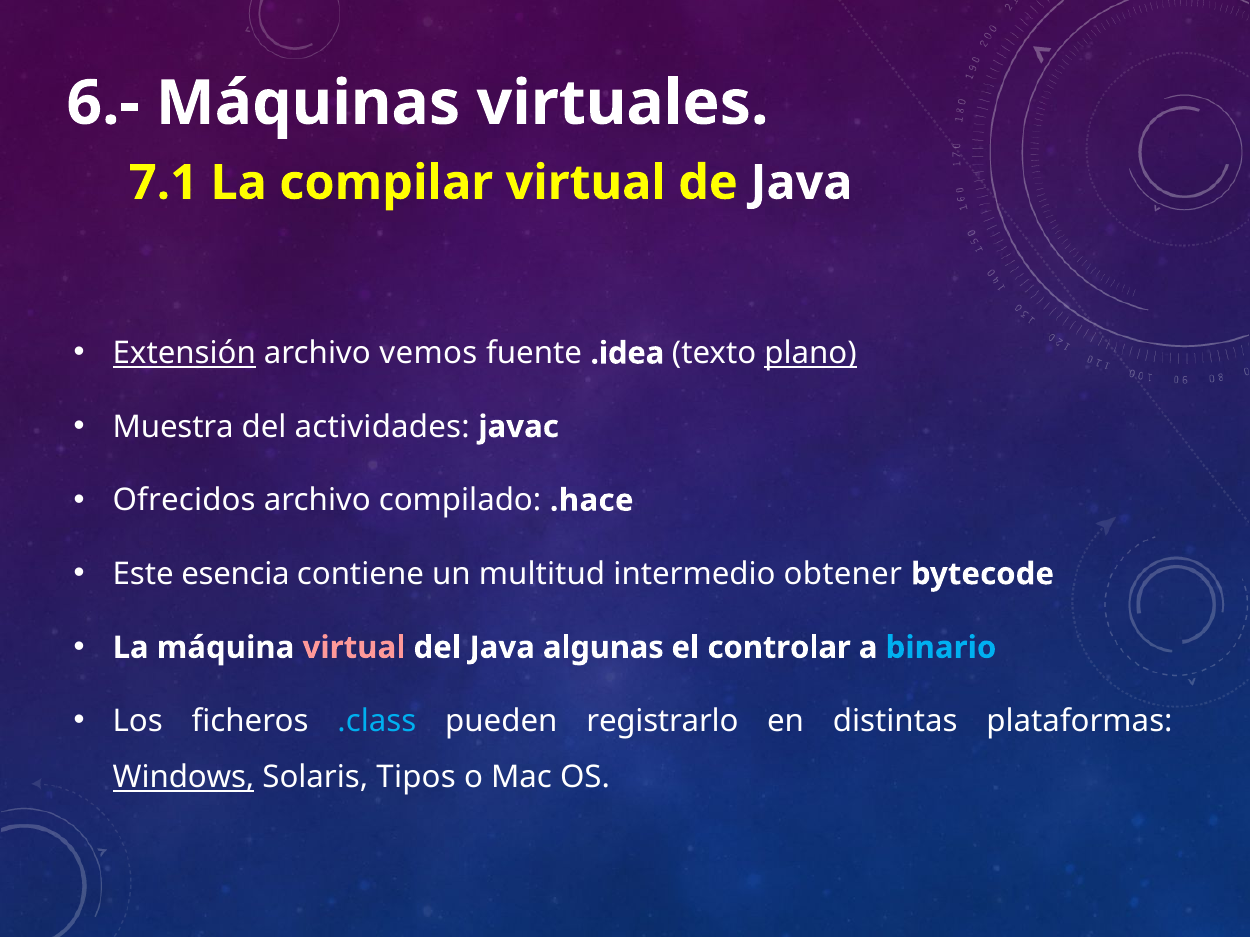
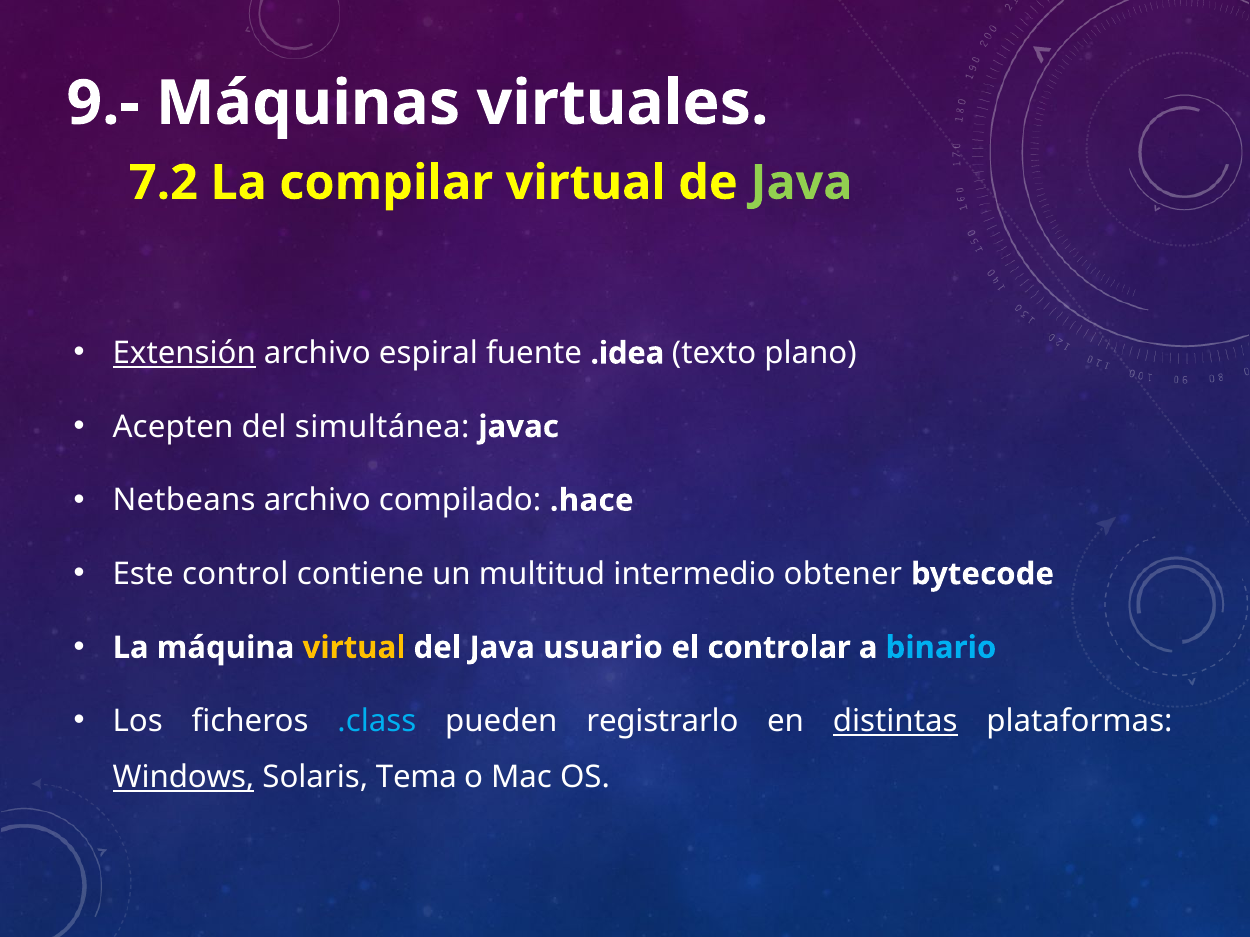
6.-: 6.- -> 9.-
7.1: 7.1 -> 7.2
Java at (801, 183) colour: white -> light green
vemos: vemos -> espiral
plano underline: present -> none
Muestra: Muestra -> Acepten
actividades: actividades -> simultánea
Ofrecidos: Ofrecidos -> Netbeans
esencia: esencia -> control
virtual at (354, 648) colour: pink -> yellow
algunas: algunas -> usuario
distintas underline: none -> present
Tipos: Tipos -> Tema
